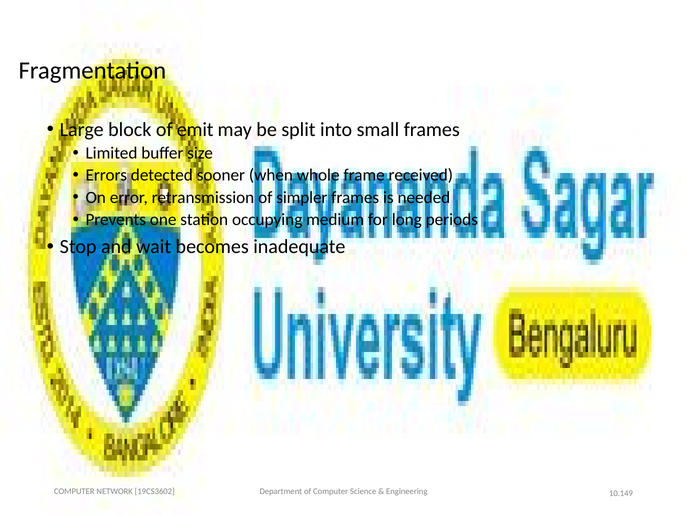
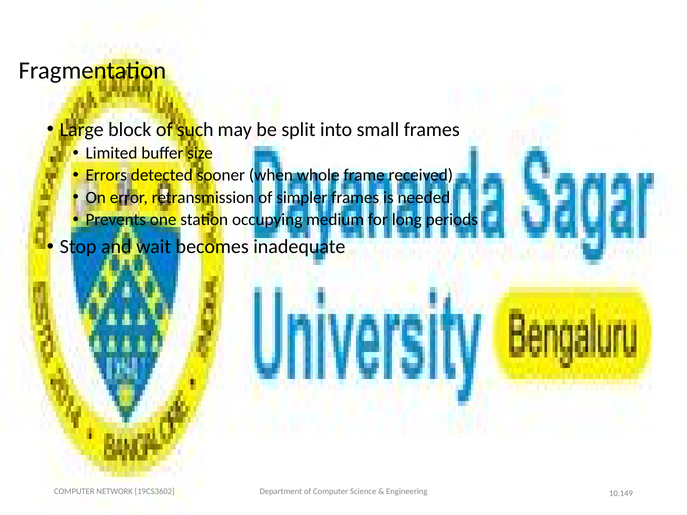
emit: emit -> such
